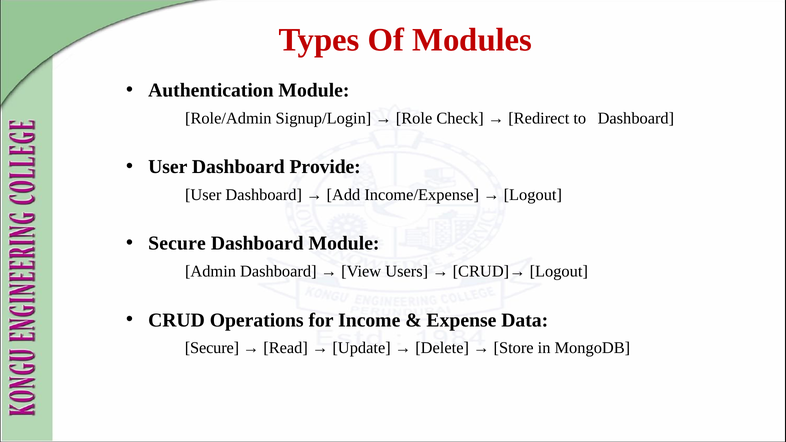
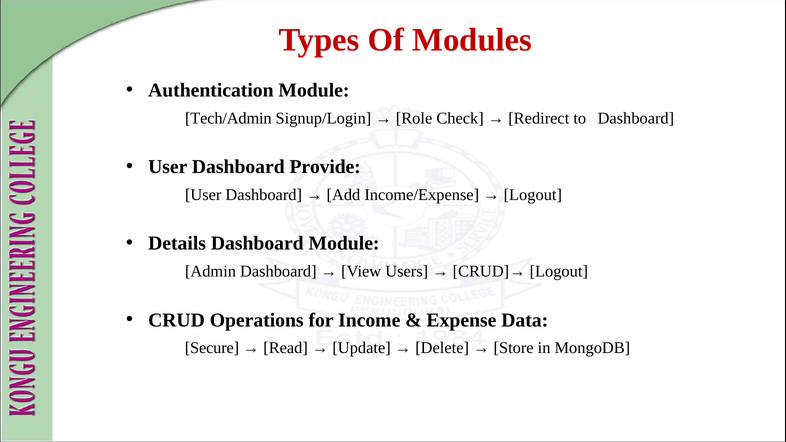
Role/Admin: Role/Admin -> Tech/Admin
Secure at (177, 244): Secure -> Details
